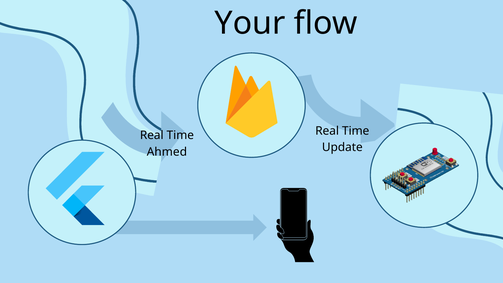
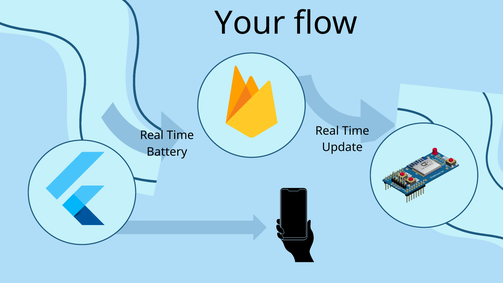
Ahmed: Ahmed -> Battery
